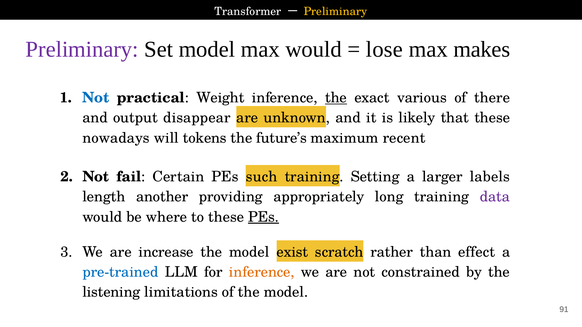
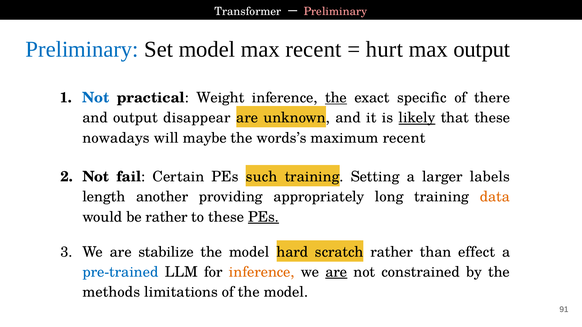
Preliminary at (335, 11) colour: yellow -> pink
Preliminary at (82, 49) colour: purple -> blue
max would: would -> recent
lose: lose -> hurt
max makes: makes -> output
various: various -> specific
likely underline: none -> present
tokens: tokens -> maybe
future’s: future’s -> words’s
data colour: purple -> orange
be where: where -> rather
increase: increase -> stabilize
exist: exist -> hard
are at (336, 272) underline: none -> present
listening: listening -> methods
